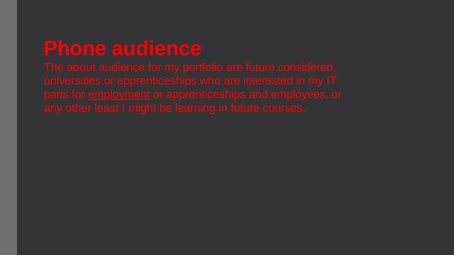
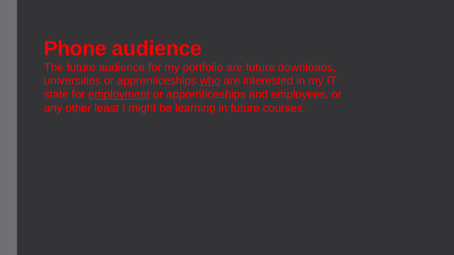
The about: about -> future
considered: considered -> downloads
who underline: none -> present
parts: parts -> state
